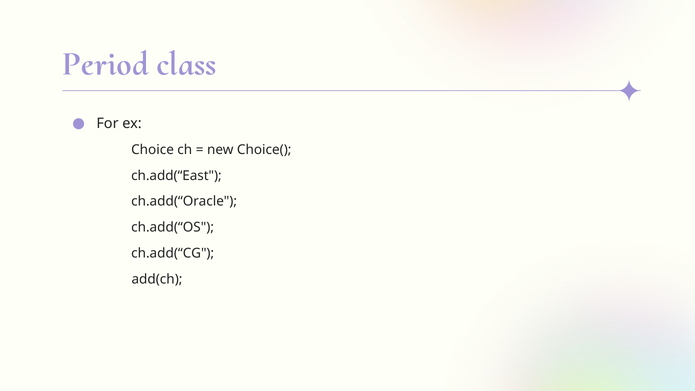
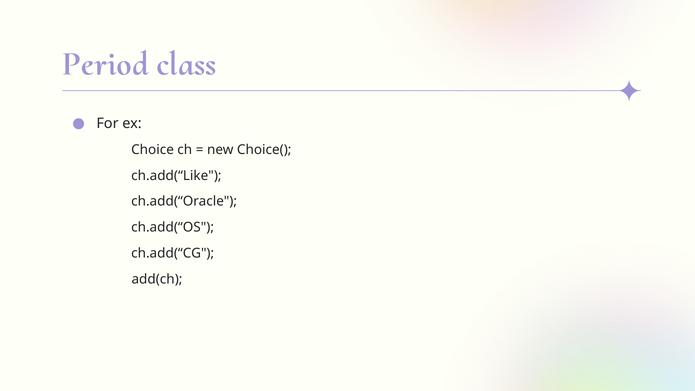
ch.add(“East: ch.add(“East -> ch.add(“Like
